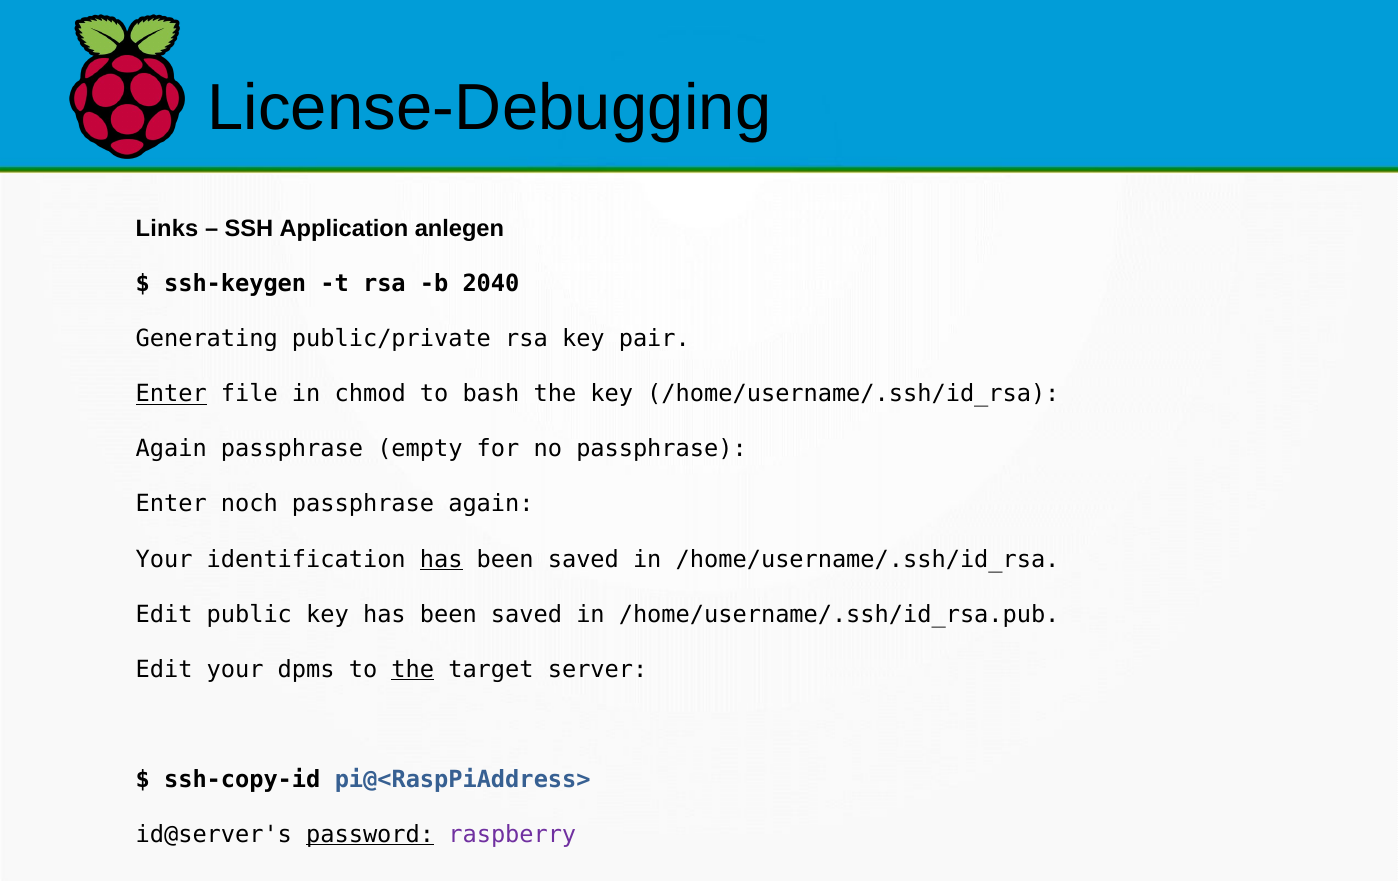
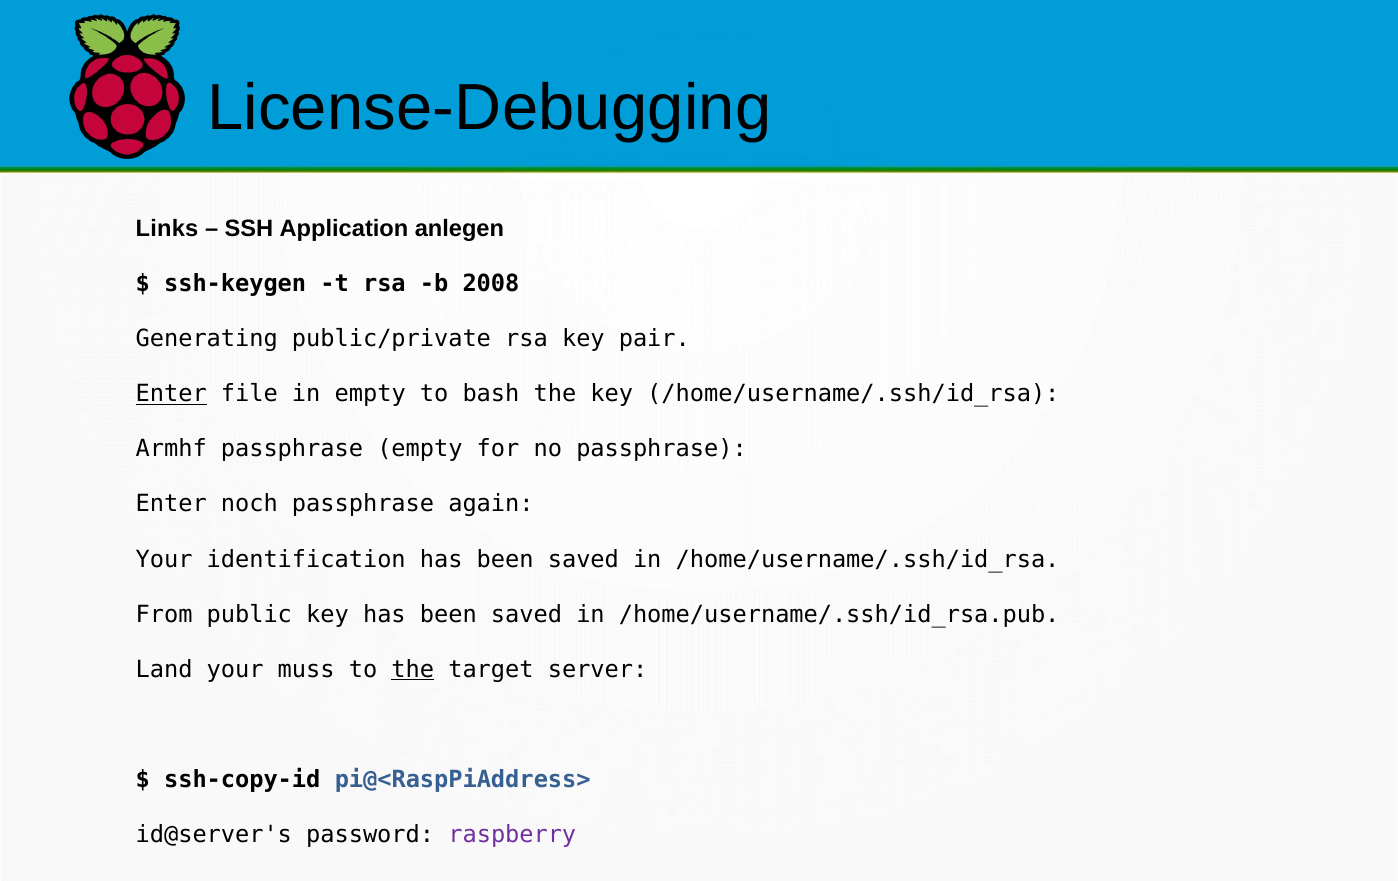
2040: 2040 -> 2008
in chmod: chmod -> empty
Again at (171, 449): Again -> Armhf
has at (441, 559) underline: present -> none
Edit at (164, 614): Edit -> From
Edit at (164, 669): Edit -> Land
dpms: dpms -> muss
password underline: present -> none
